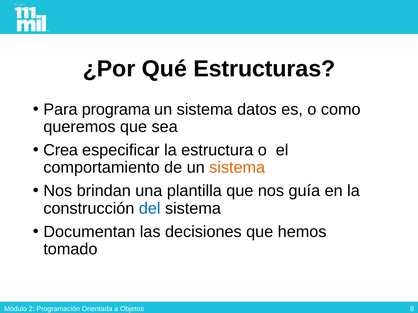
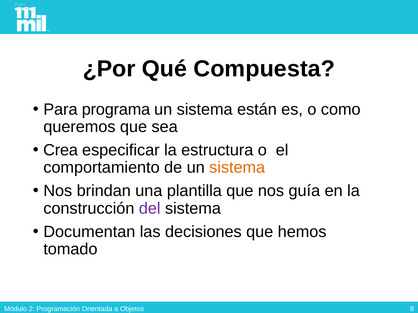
Estructuras: Estructuras -> Compuesta
datos: datos -> están
del colour: blue -> purple
